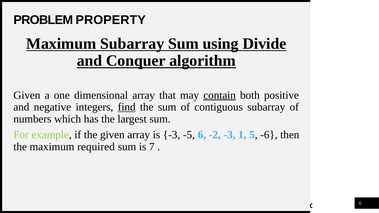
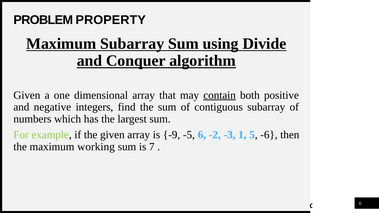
find underline: present -> none
is -3: -3 -> -9
required: required -> working
